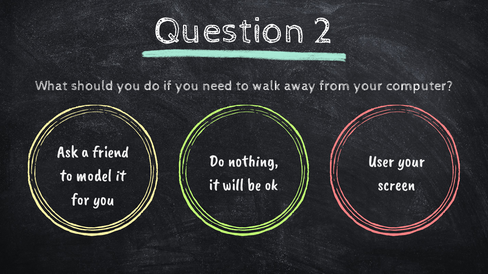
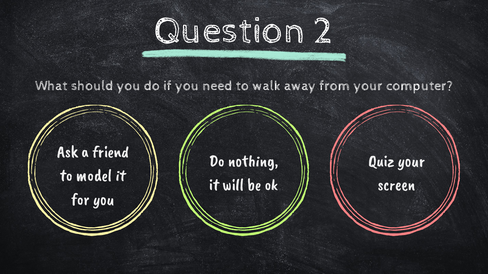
User: User -> Quiz
